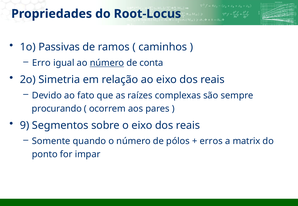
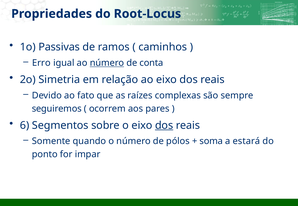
procurando: procurando -> seguiremos
9: 9 -> 6
dos at (164, 125) underline: none -> present
erros: erros -> soma
matrix: matrix -> estará
